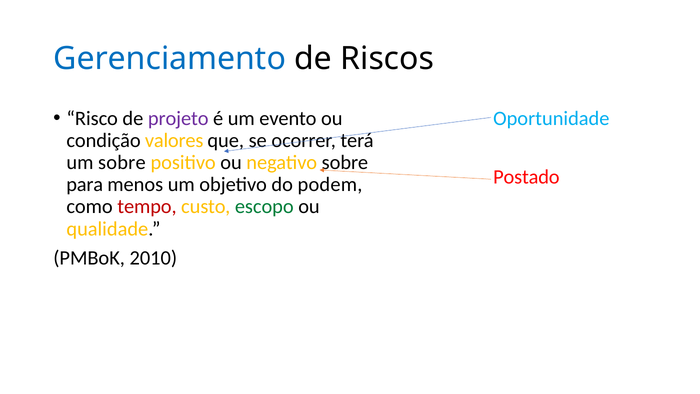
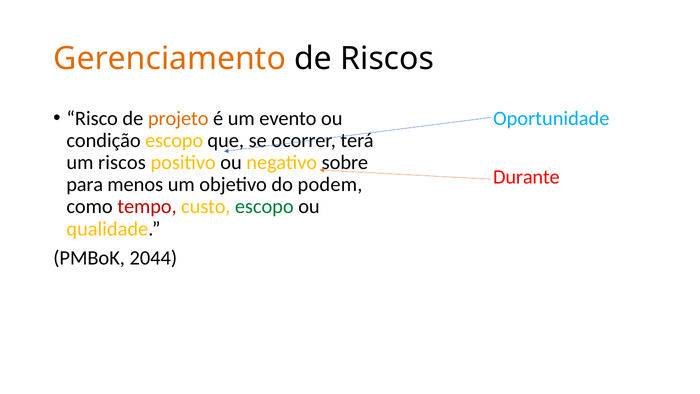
Gerenciamento colour: blue -> orange
projeto colour: purple -> orange
condição valores: valores -> escopo
um sobre: sobre -> riscos
Postado: Postado -> Durante
2010: 2010 -> 2044
